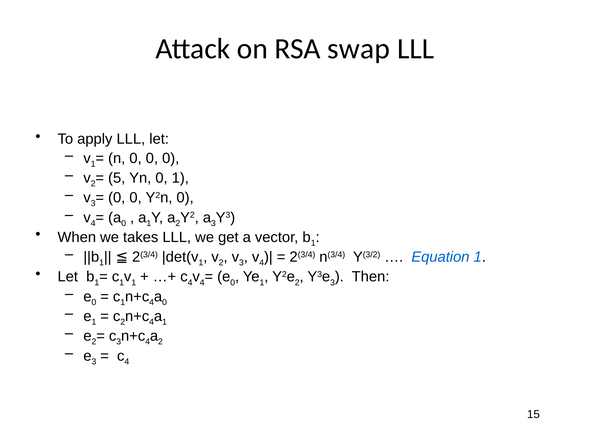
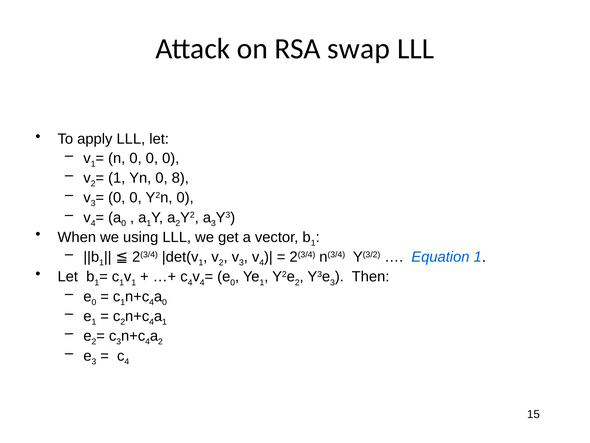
5 at (117, 178): 5 -> 1
0 1: 1 -> 8
takes: takes -> using
